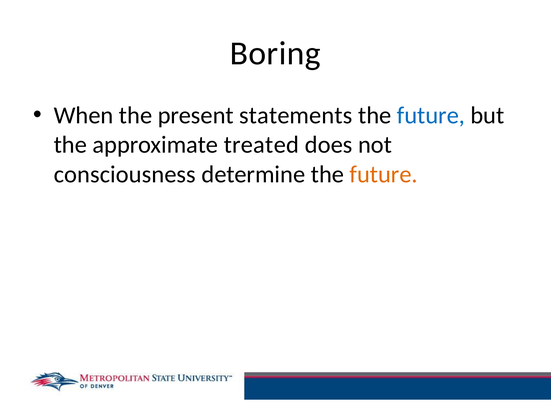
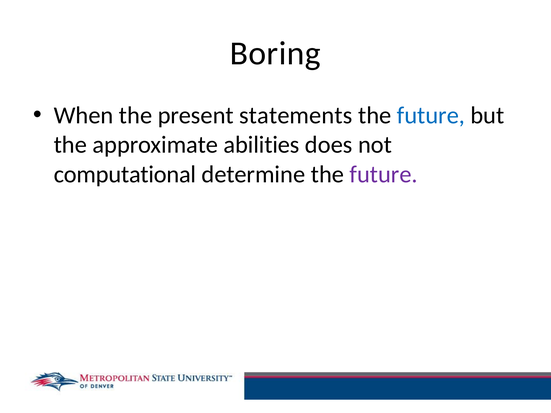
treated: treated -> abilities
consciousness: consciousness -> computational
future at (384, 174) colour: orange -> purple
